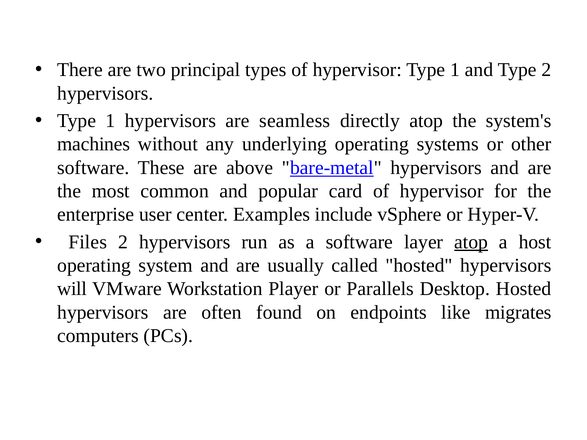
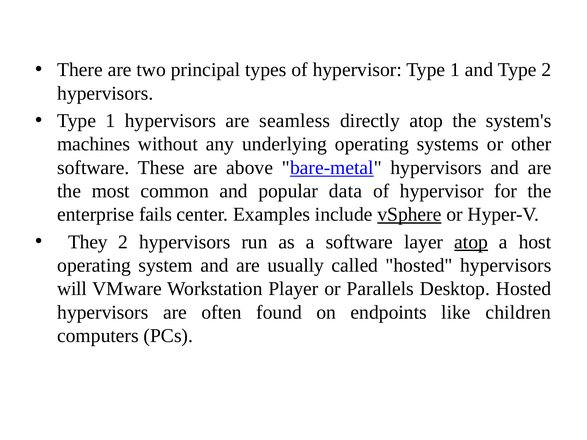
card: card -> data
user: user -> fails
vSphere underline: none -> present
Files: Files -> They
migrates: migrates -> children
